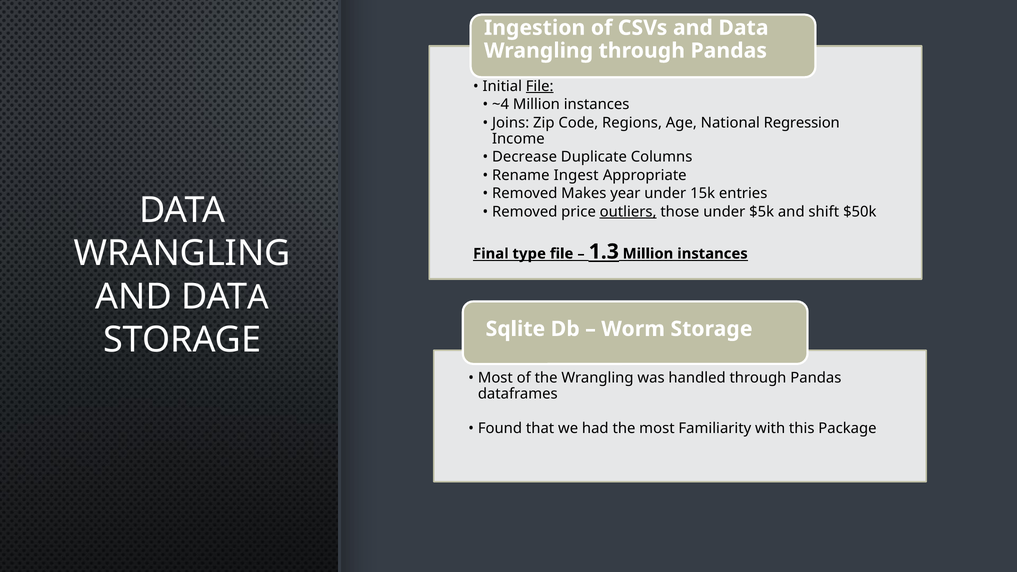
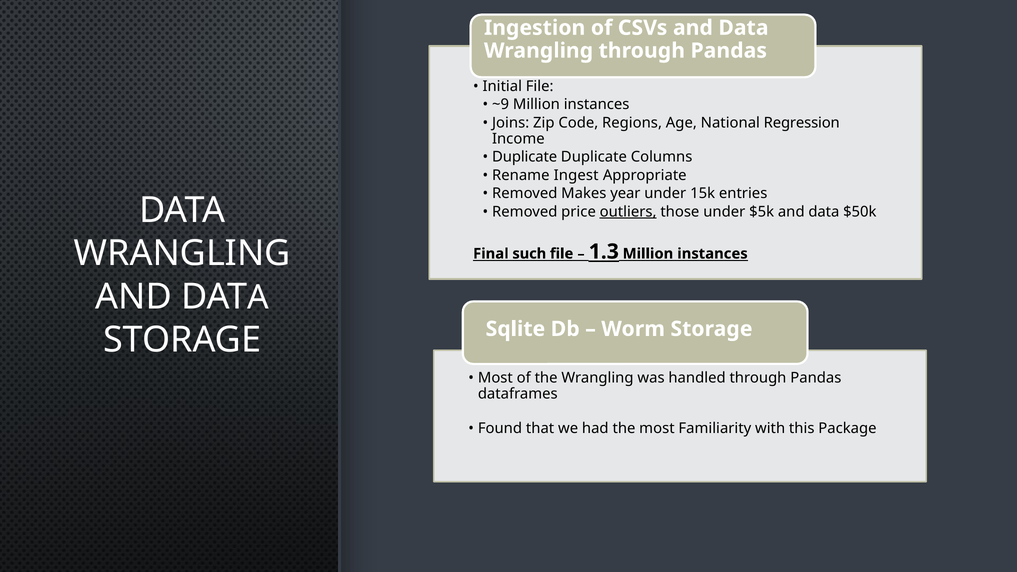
File at (540, 86) underline: present -> none
~4: ~4 -> ~9
Decrease at (525, 157): Decrease -> Duplicate
$5k and shift: shift -> data
type: type -> such
